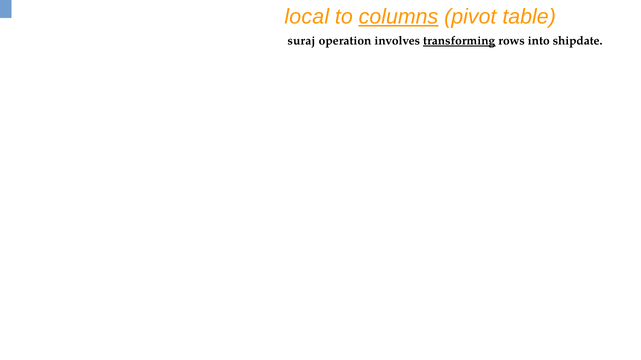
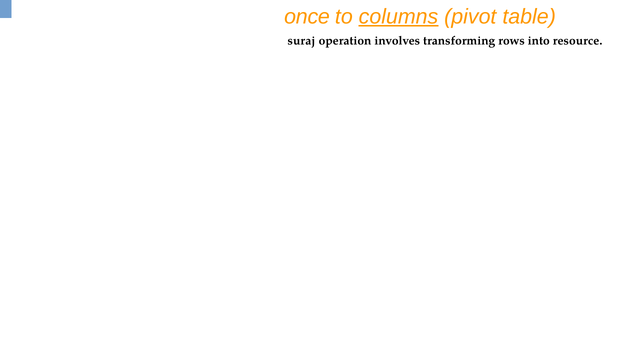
local: local -> once
transforming underline: present -> none
shipdate: shipdate -> resource
